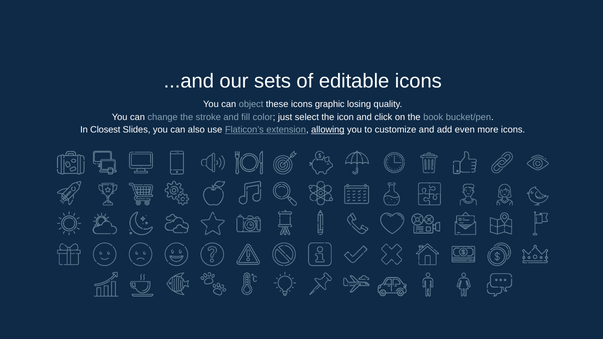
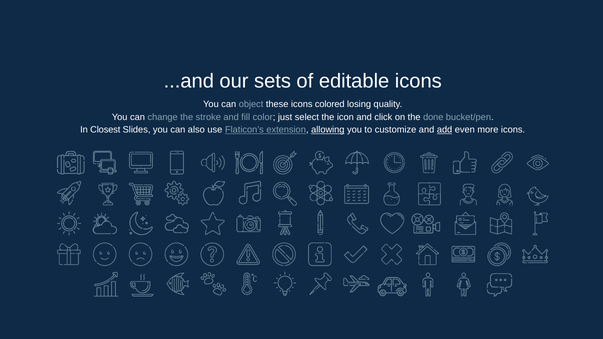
graphic: graphic -> colored
book: book -> done
add underline: none -> present
